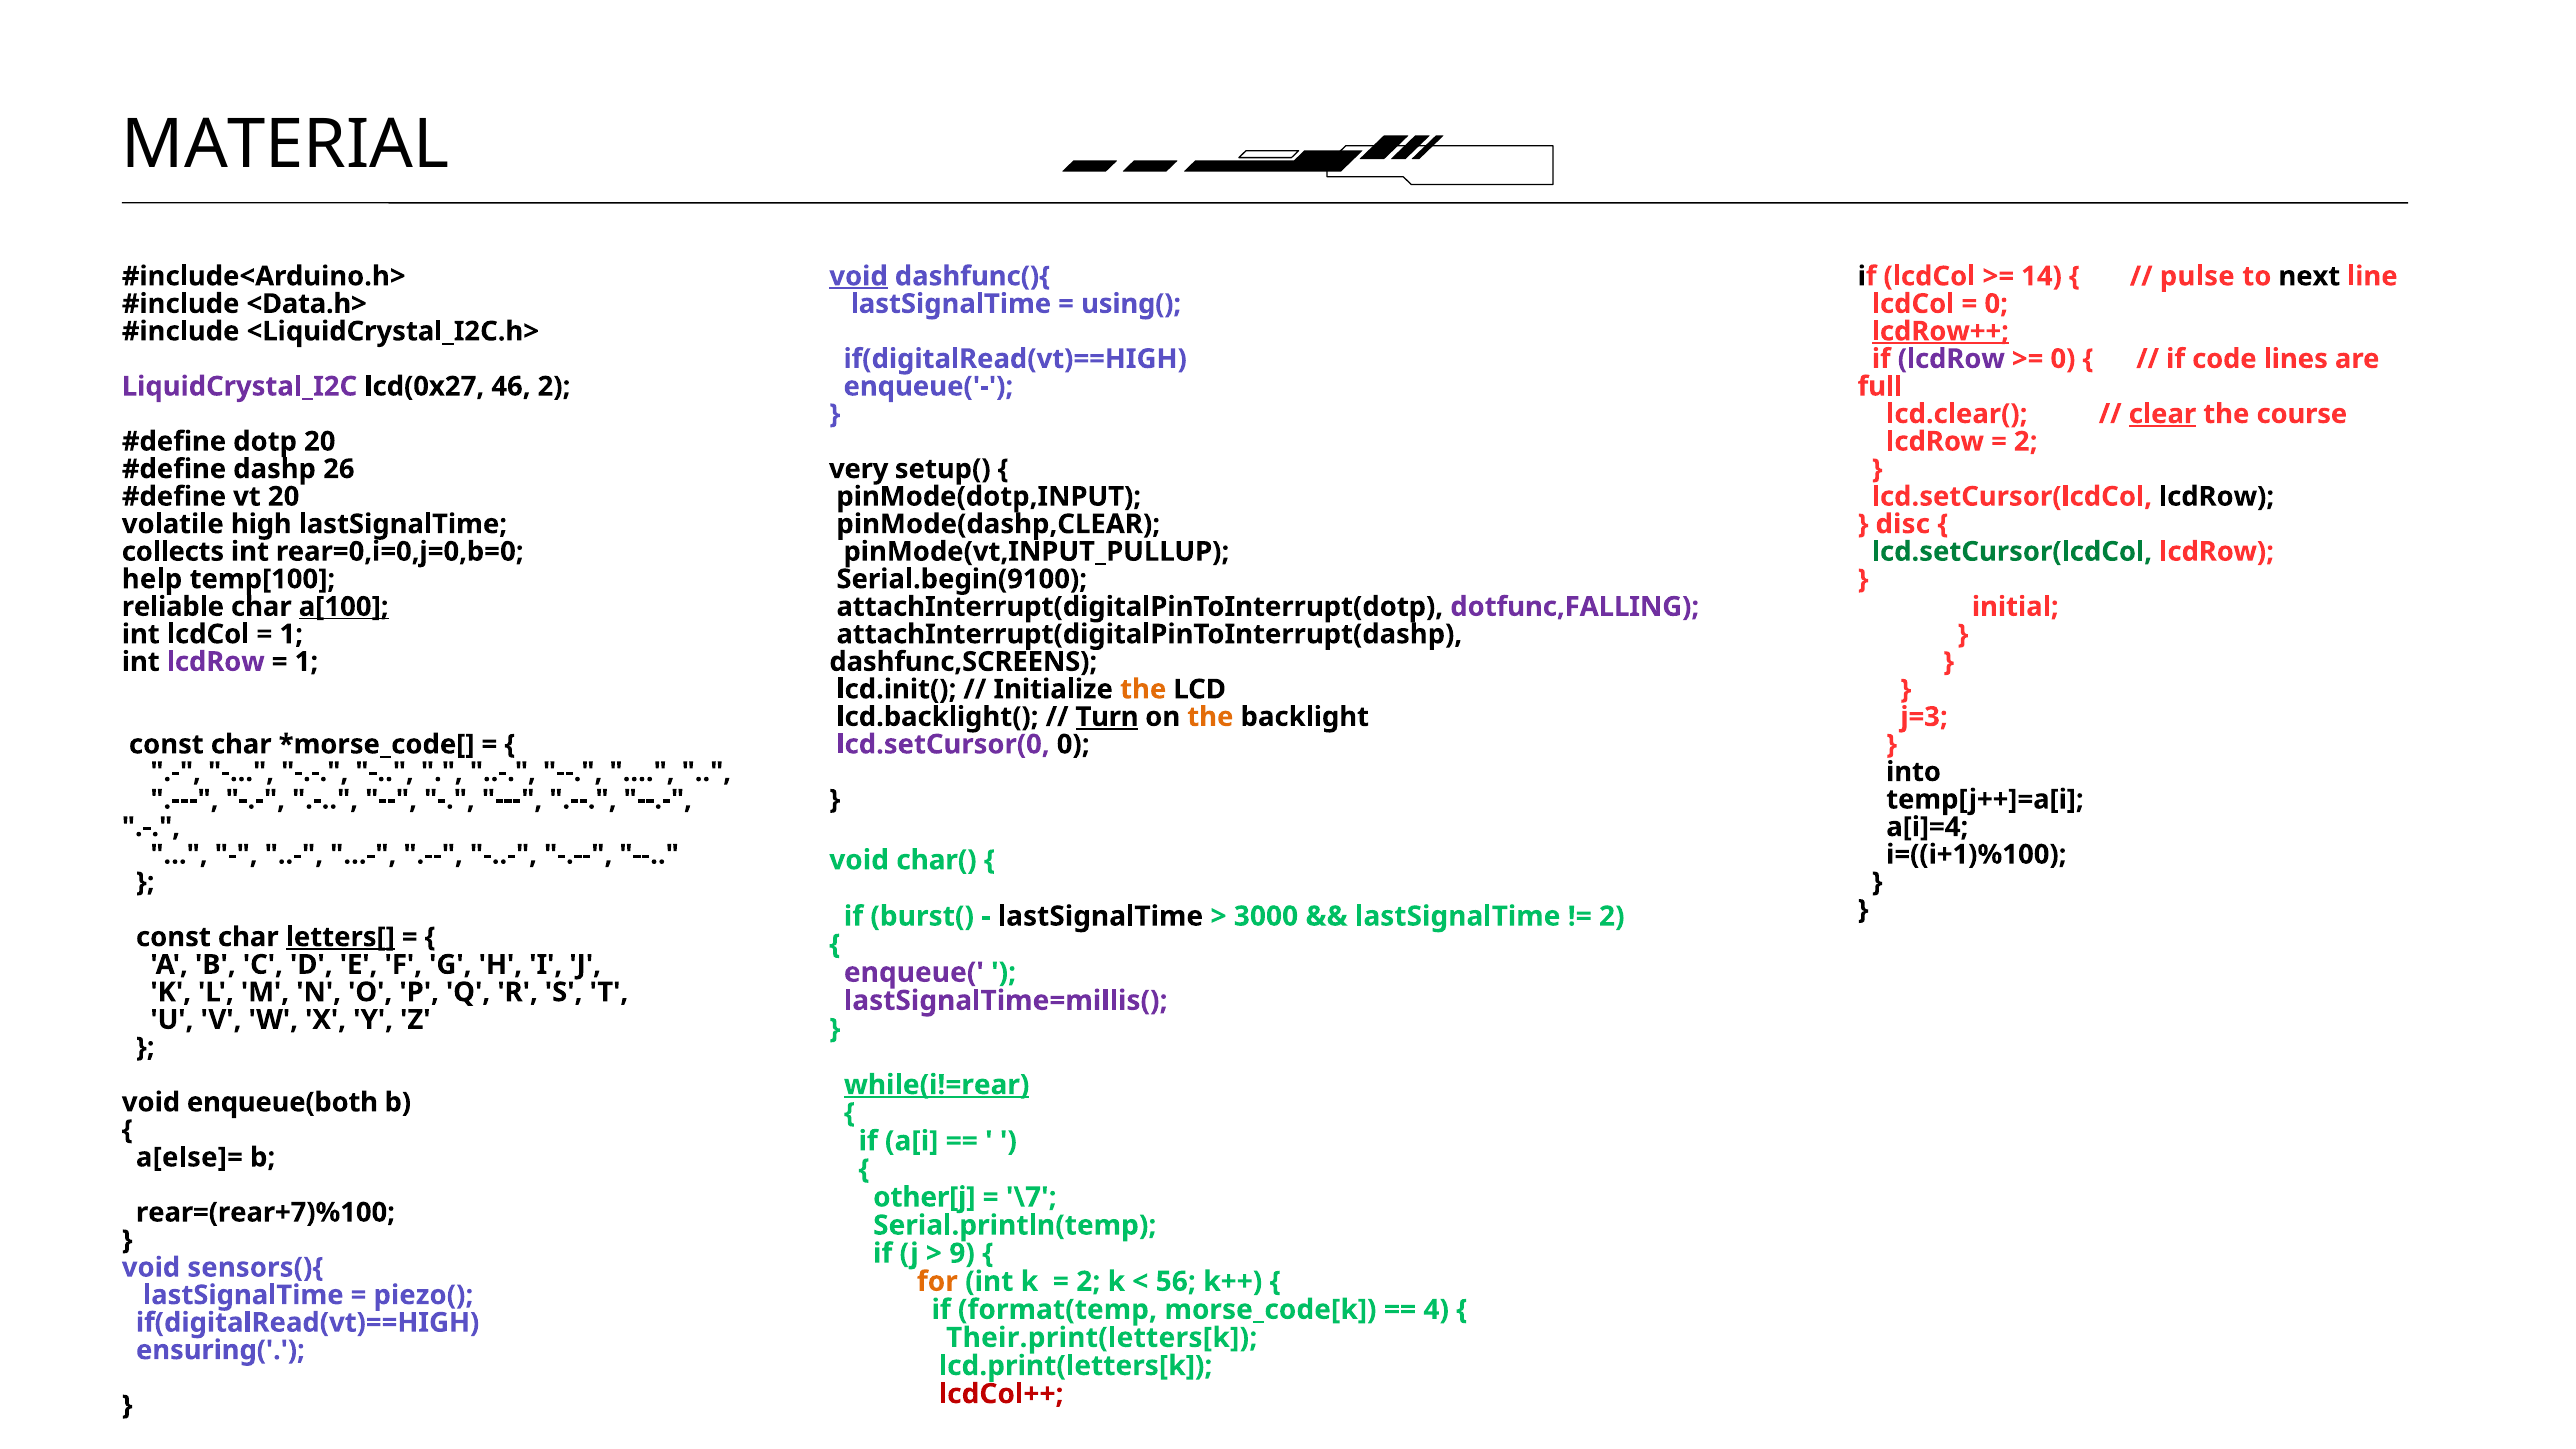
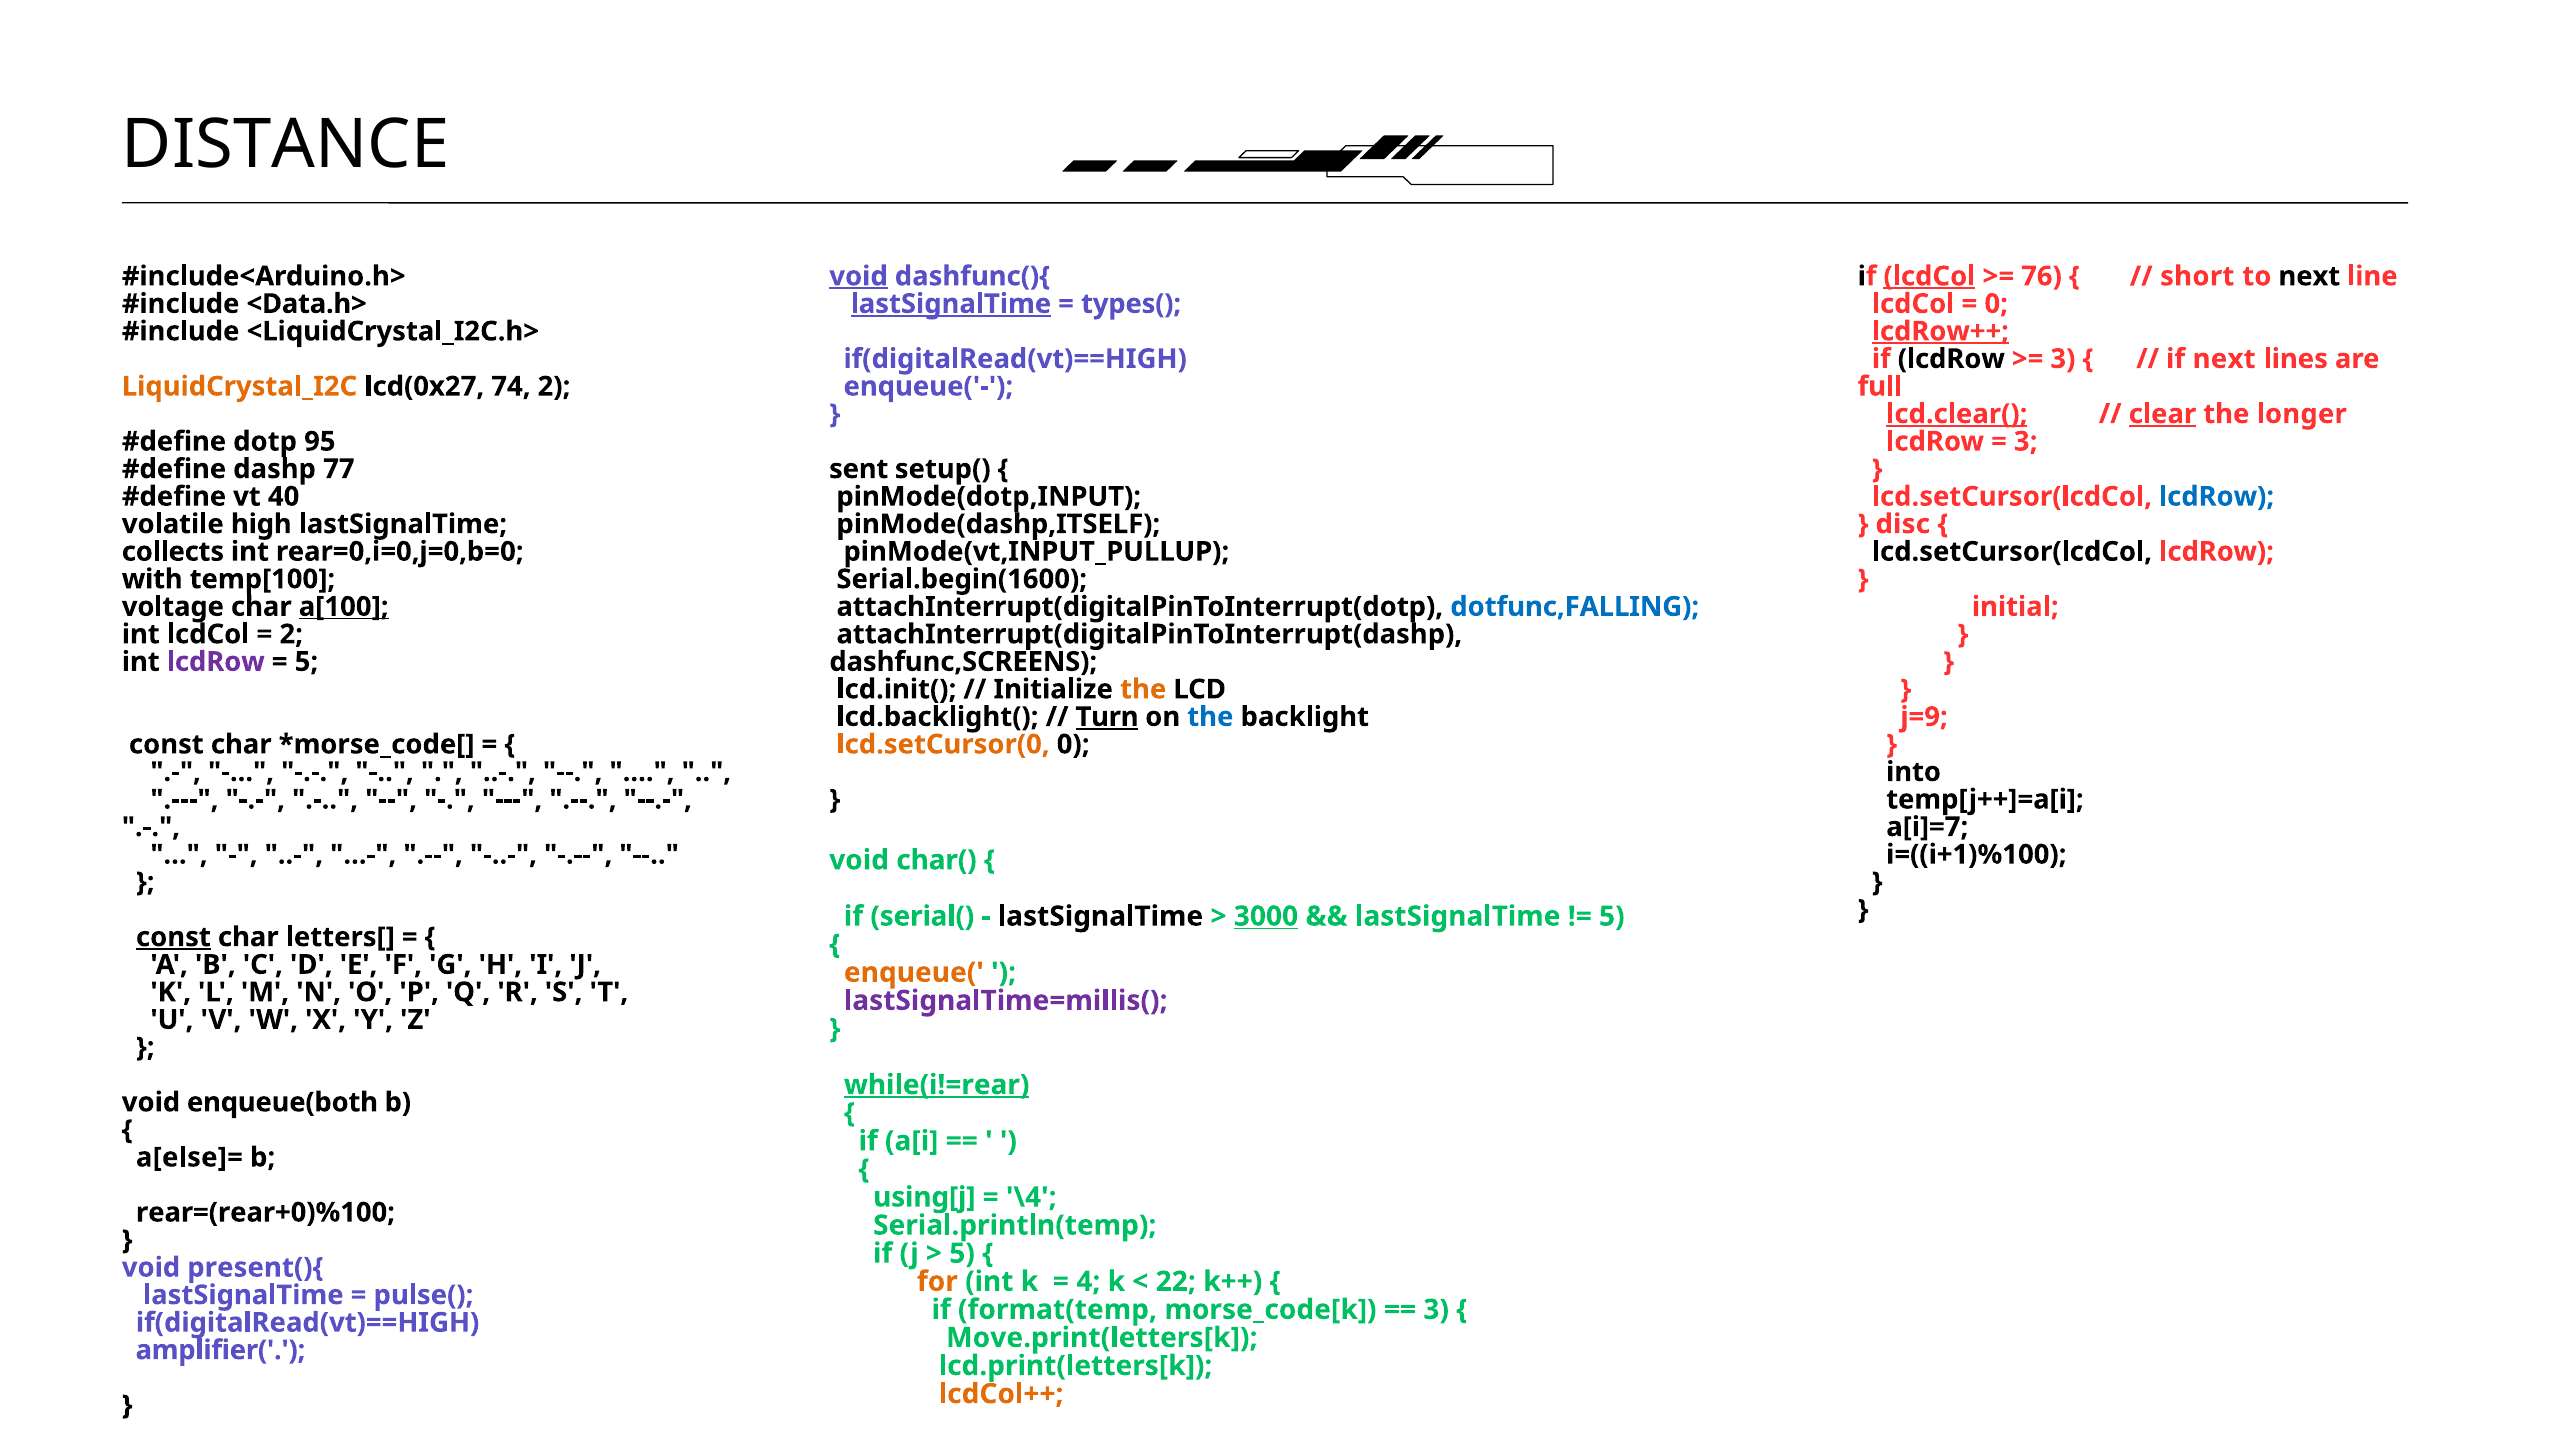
MATERIAL: MATERIAL -> DISTANCE
lcdCol at (1929, 276) underline: none -> present
14: 14 -> 76
pulse: pulse -> short
lastSignalTime at (951, 304) underline: none -> present
using(: using( -> types(
lcdRow at (1951, 359) colour: purple -> black
0 at (2063, 359): 0 -> 3
if code: code -> next
LiquidCrystal_I2C colour: purple -> orange
46: 46 -> 74
lcd.clear( underline: none -> present
course: course -> longer
dotp 20: 20 -> 95
2 at (2026, 442): 2 -> 3
26: 26 -> 77
very: very -> sent
vt 20: 20 -> 40
lcdRow at (2217, 497) colour: black -> blue
pinMode(dashp,CLEAR: pinMode(dashp,CLEAR -> pinMode(dashp,ITSELF
lcd.setCursor(lcdCol at (2012, 552) colour: green -> black
help: help -> with
Serial.begin(9100: Serial.begin(9100 -> Serial.begin(1600
reliable: reliable -> voltage
dotfunc,FALLING colour: purple -> blue
1 at (291, 634): 1 -> 2
1 at (306, 662): 1 -> 5
the at (1210, 717) colour: orange -> blue
j=3: j=3 -> j=9
lcd.setCursor(0 colour: purple -> orange
a[i]=4: a[i]=4 -> a[i]=7
burst(: burst( -> serial(
3000 underline: none -> present
2 at (1612, 916): 2 -> 5
const at (173, 937) underline: none -> present
letters[ underline: present -> none
enqueue( colour: purple -> orange
other[j: other[j -> using[j
\7: \7 -> \4
rear=(rear+7)%100: rear=(rear+7)%100 -> rear=(rear+0)%100
9 at (962, 1253): 9 -> 5
sensors(){: sensors(){ -> present(){
2 at (1088, 1282): 2 -> 4
56: 56 -> 22
piezo(: piezo( -> pulse(
4 at (1436, 1310): 4 -> 3
Their.print(letters[k: Their.print(letters[k -> Move.print(letters[k
ensuring(: ensuring( -> amplifier(
lcdCol++ colour: red -> orange
